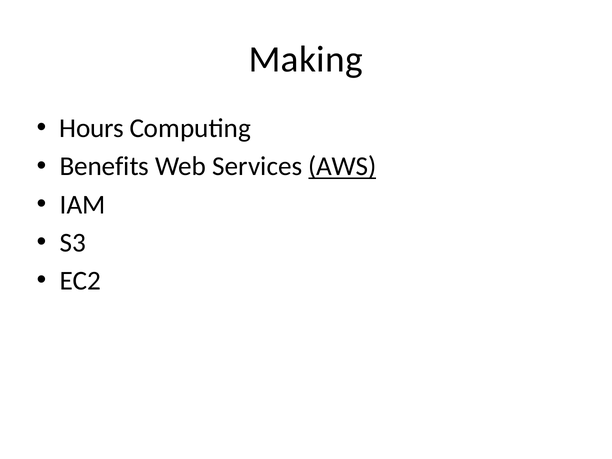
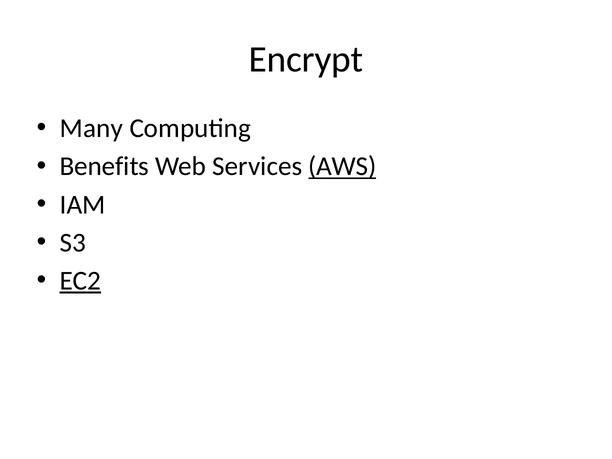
Making: Making -> Encrypt
Hours: Hours -> Many
EC2 underline: none -> present
